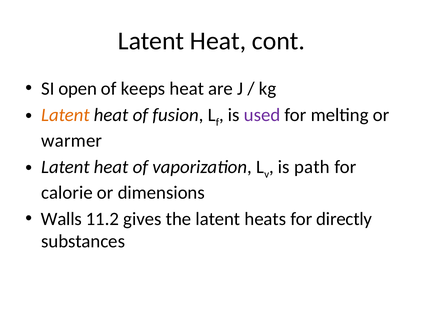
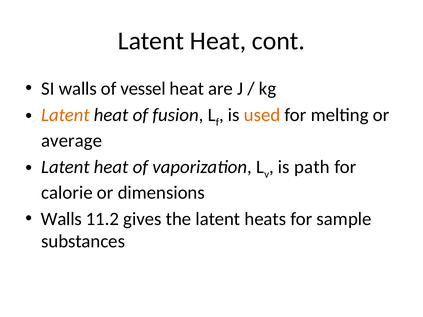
SI open: open -> walls
keeps: keeps -> vessel
used colour: purple -> orange
warmer: warmer -> average
directly: directly -> sample
